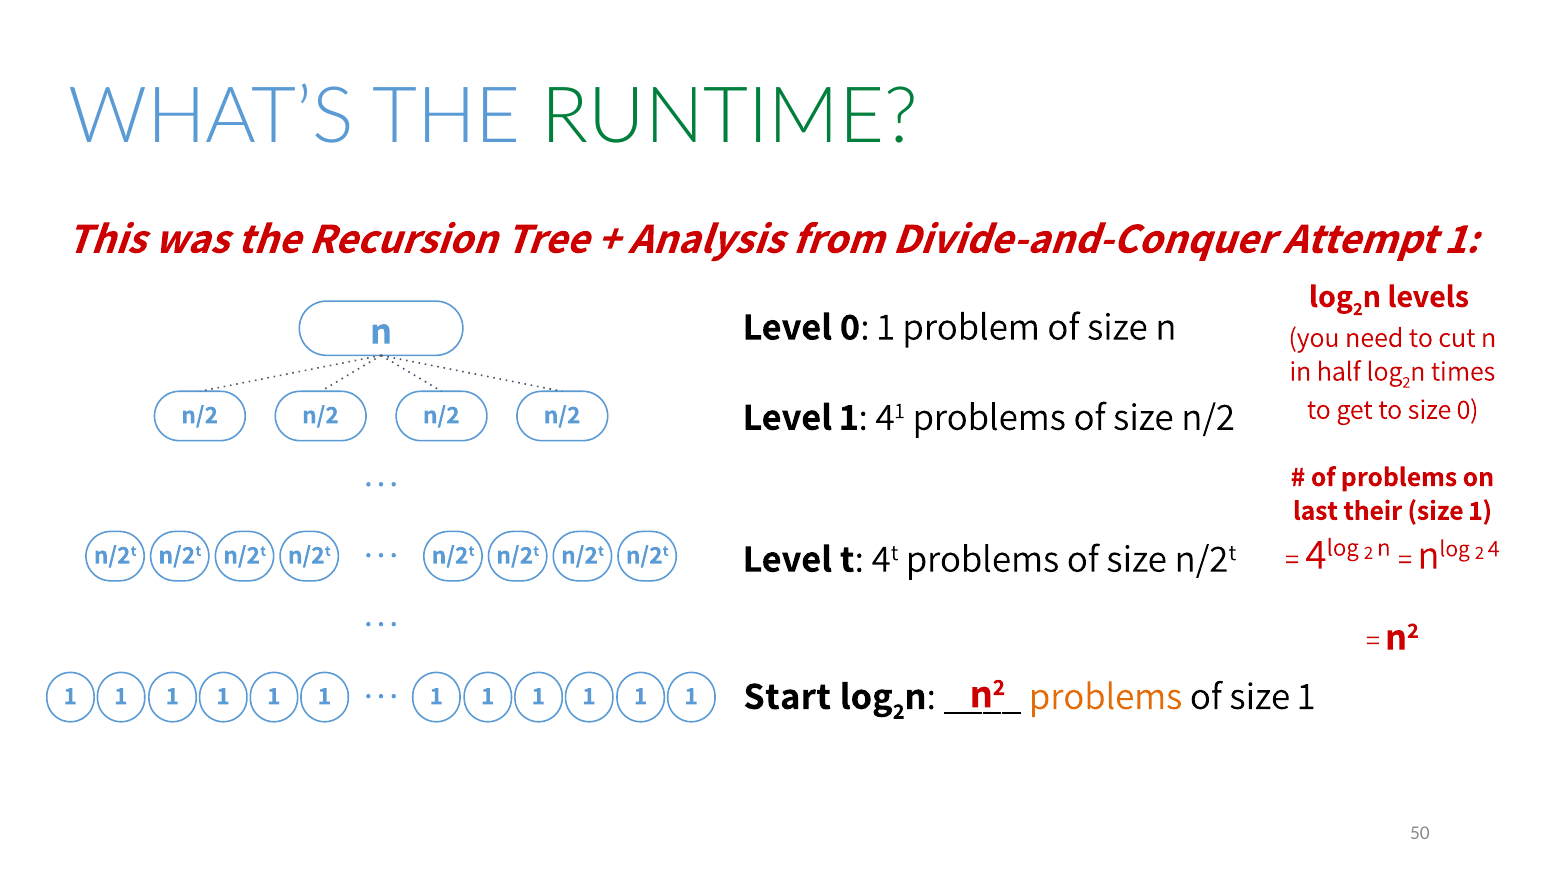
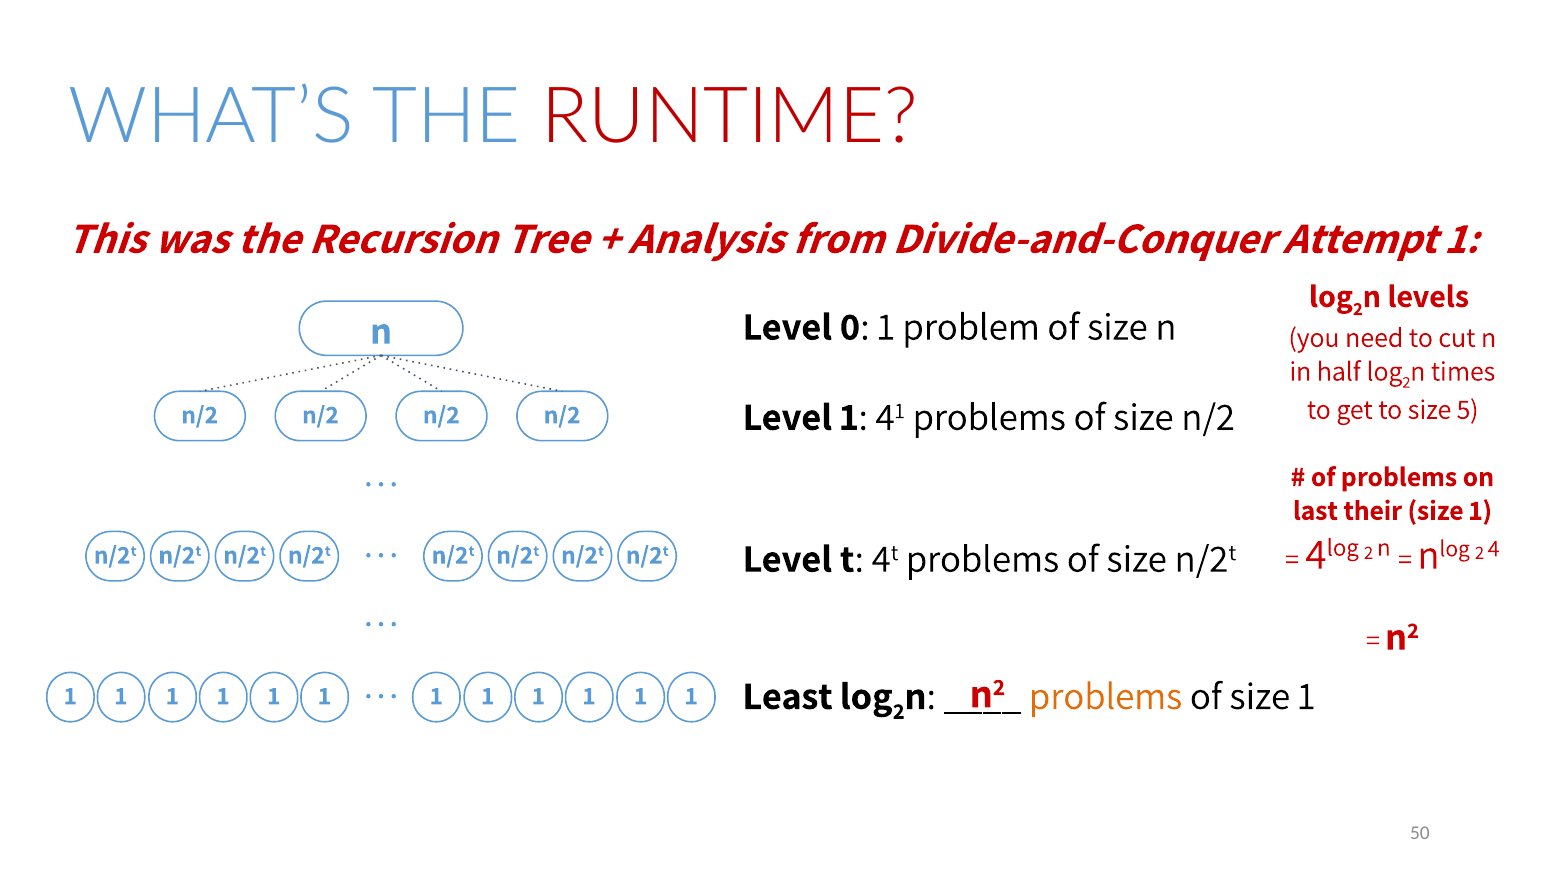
RUNTIME colour: green -> red
size 0: 0 -> 5
Start: Start -> Least
